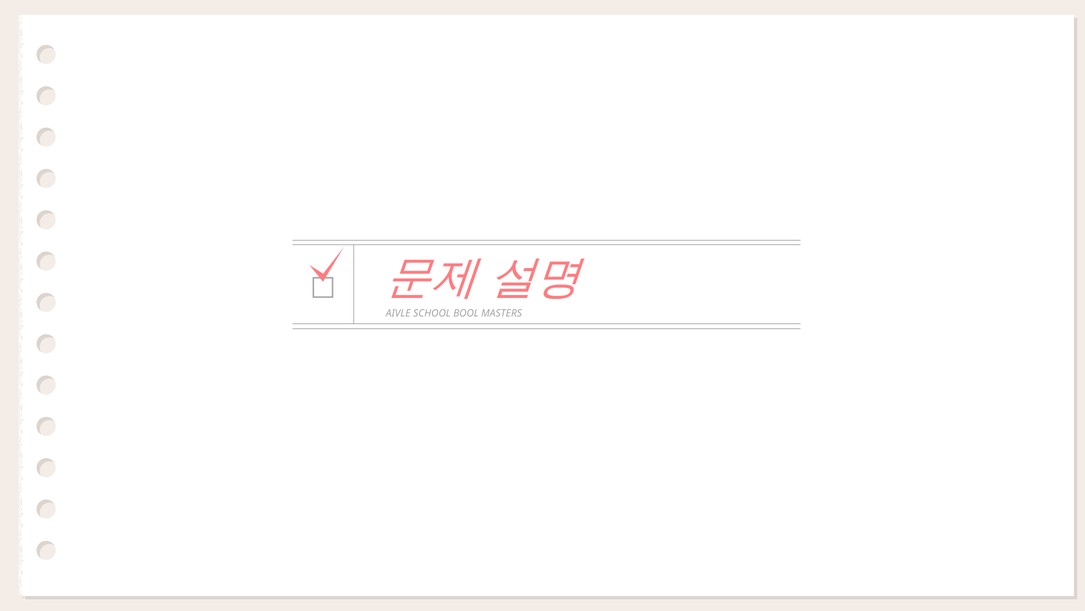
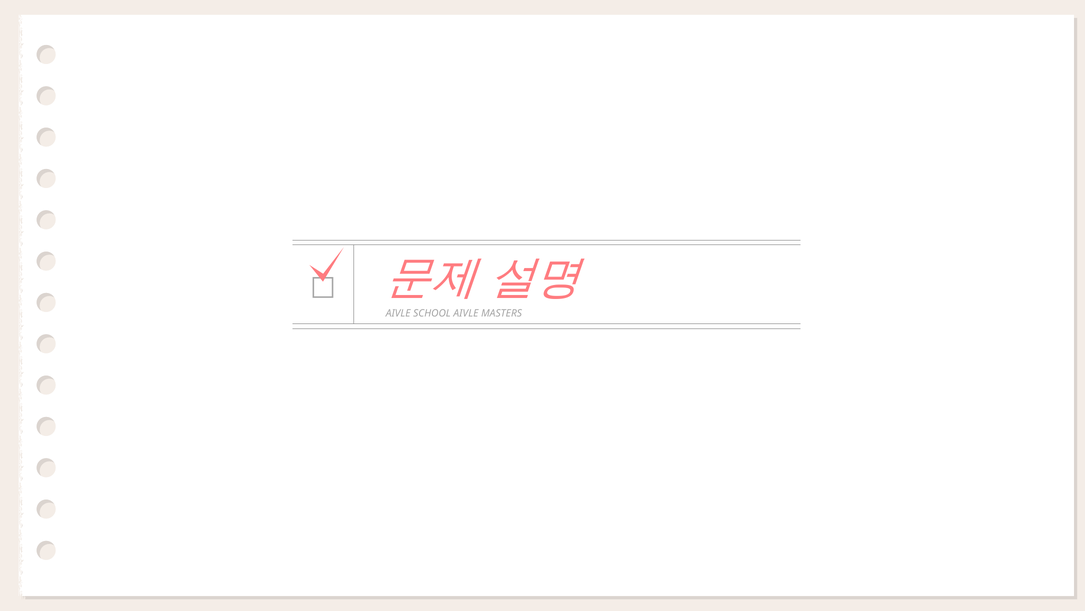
SCHOOL BOOL: BOOL -> AIVLE
